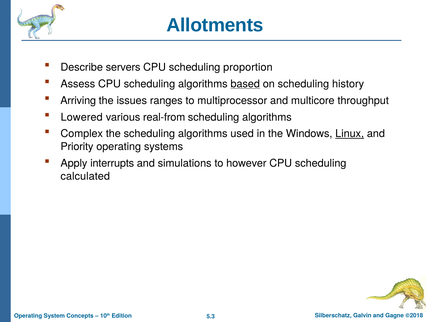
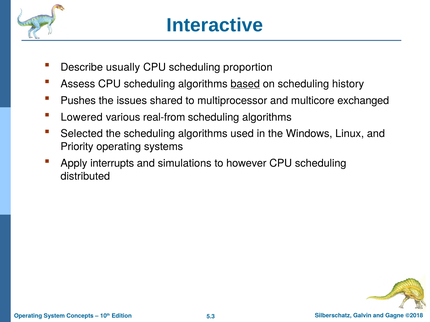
Allotments: Allotments -> Interactive
servers: servers -> usually
Arriving: Arriving -> Pushes
ranges: ranges -> shared
throughput: throughput -> exchanged
Complex: Complex -> Selected
Linux underline: present -> none
calculated: calculated -> distributed
